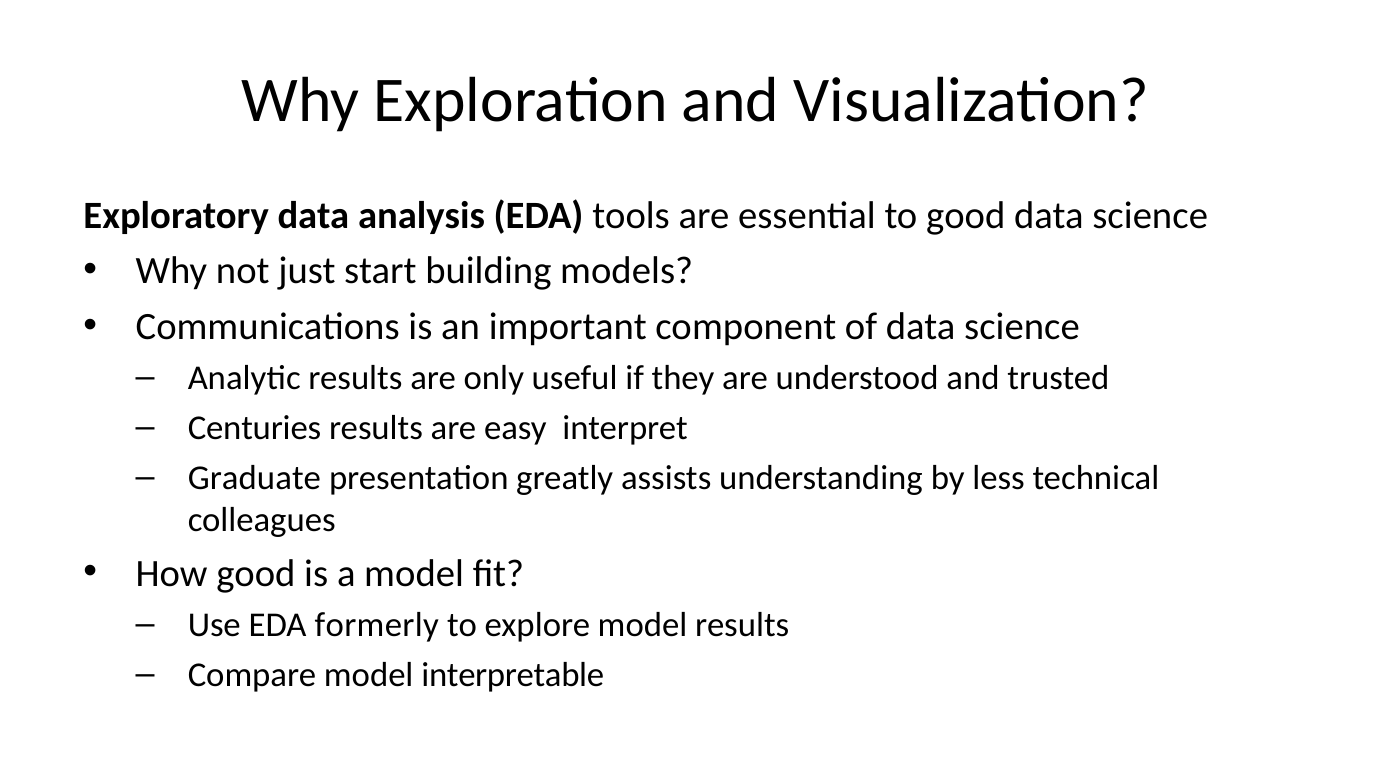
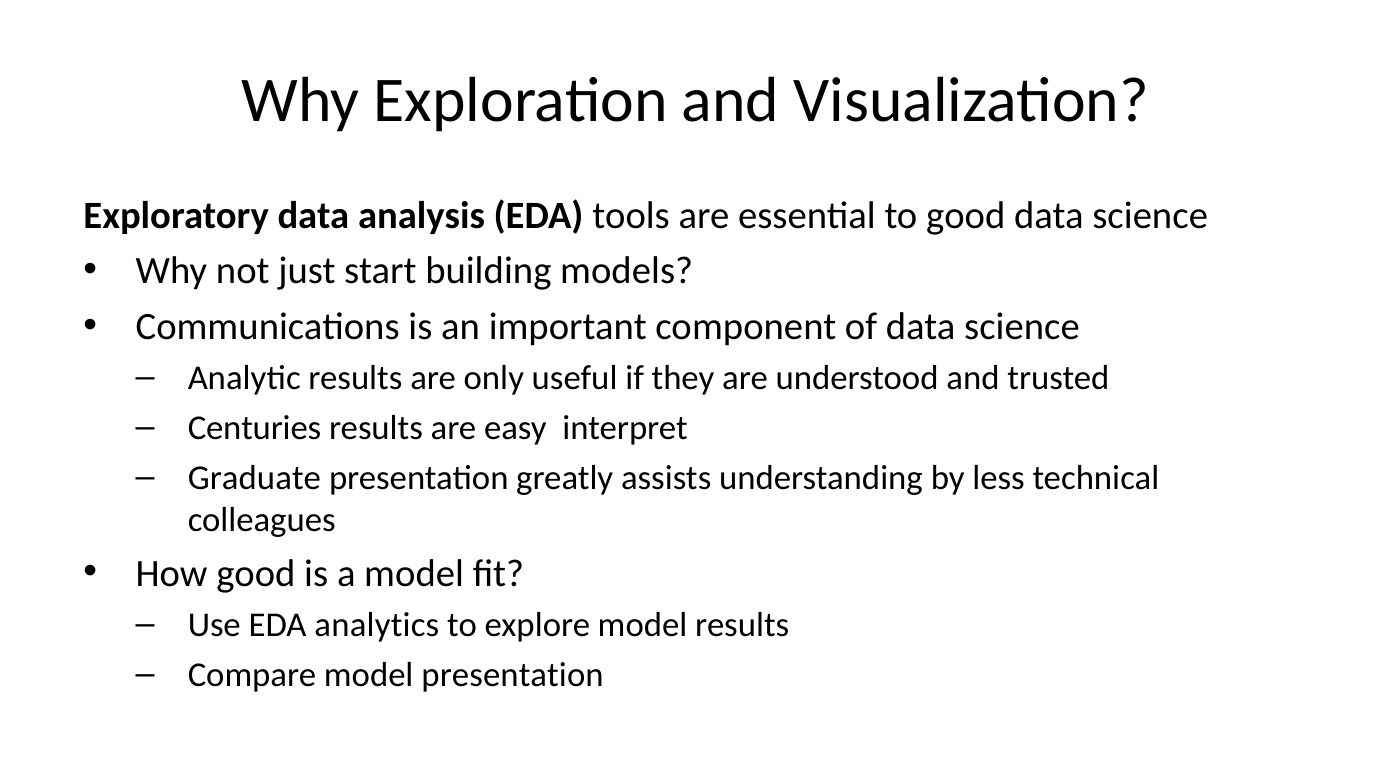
formerly: formerly -> analytics
model interpretable: interpretable -> presentation
